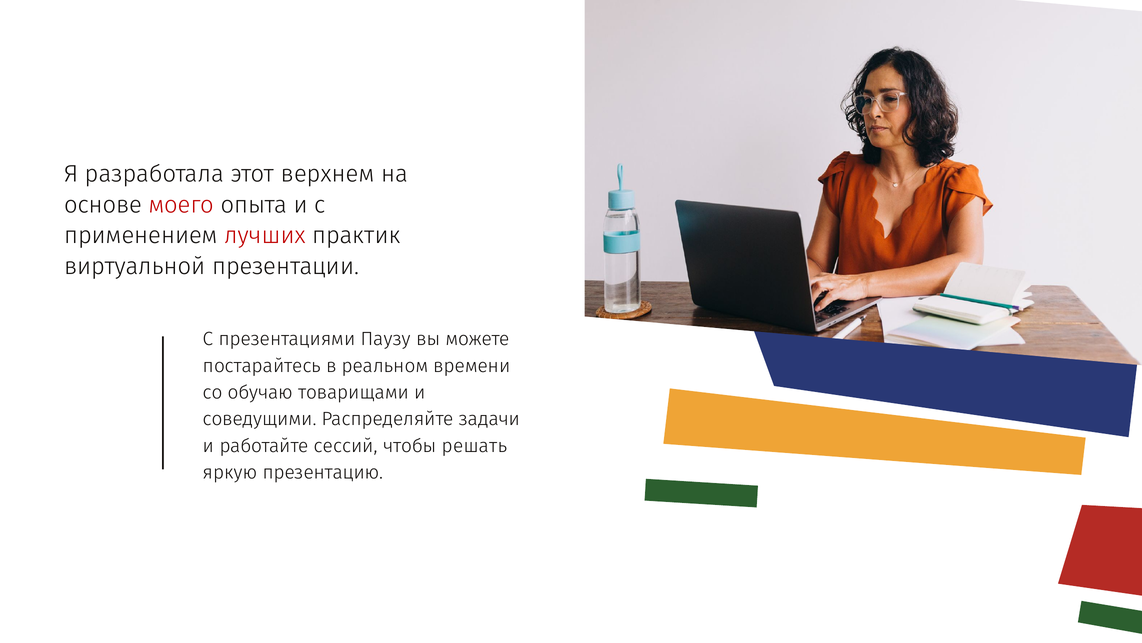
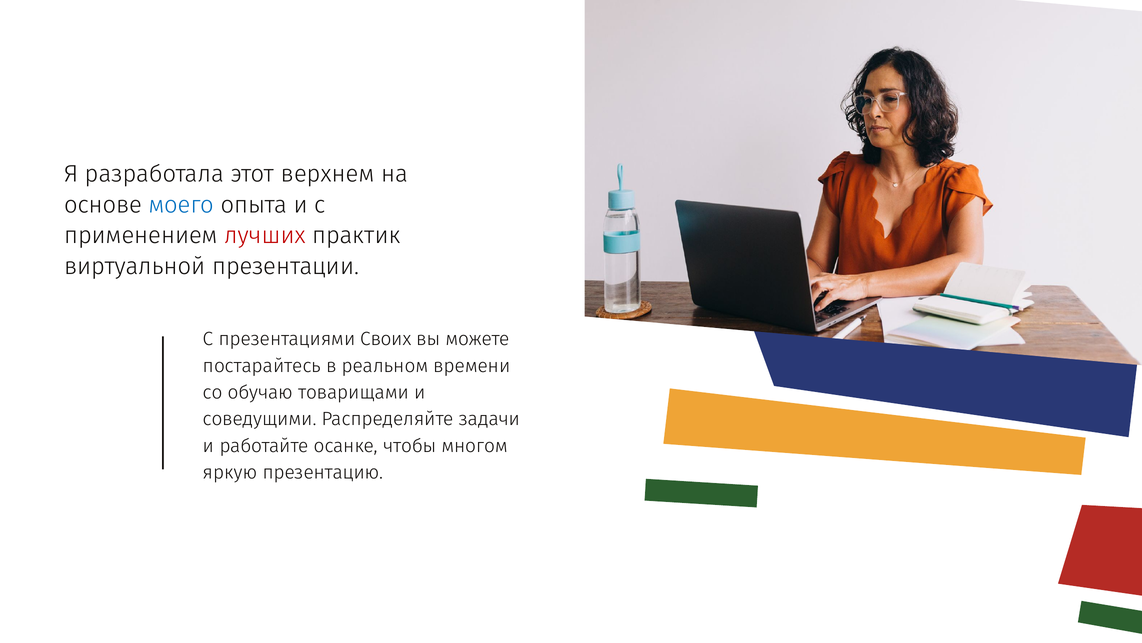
моего colour: red -> blue
Паузу: Паузу -> Своих
сессий: сессий -> осанке
решать: решать -> многом
